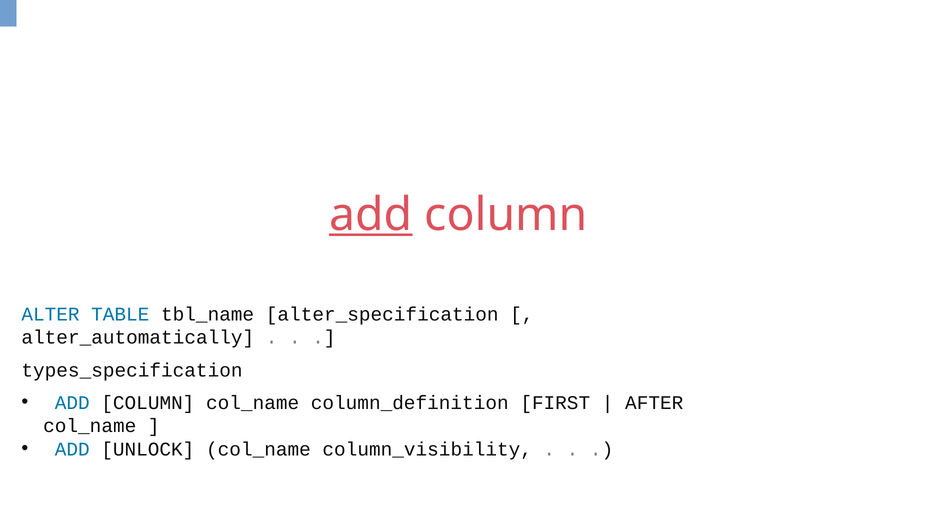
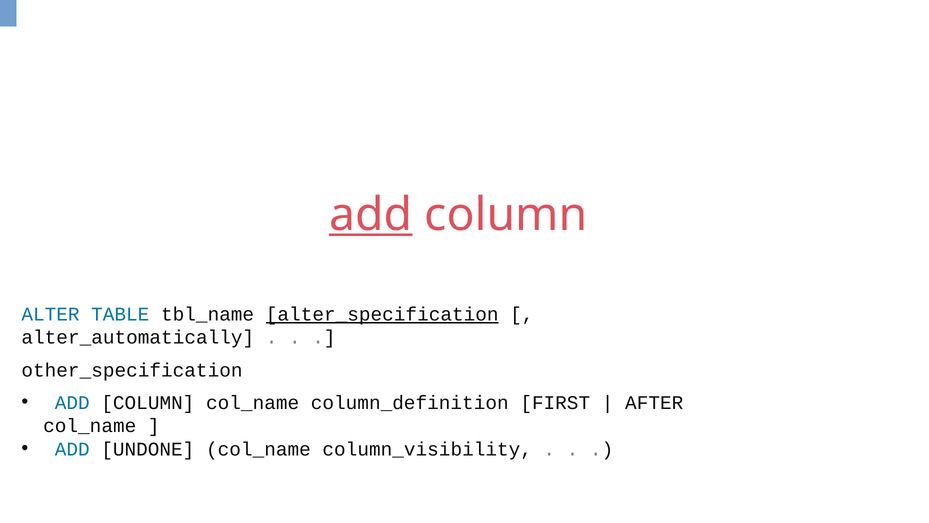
alter_specification underline: none -> present
types_specification: types_specification -> other_specification
UNLOCK: UNLOCK -> UNDONE
